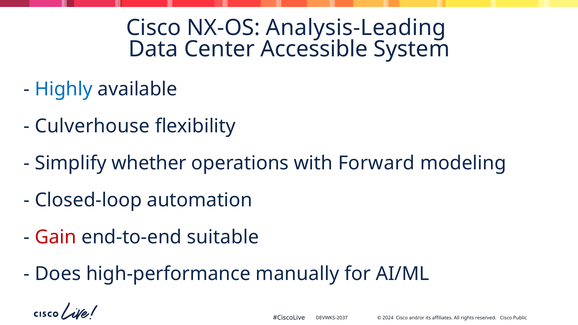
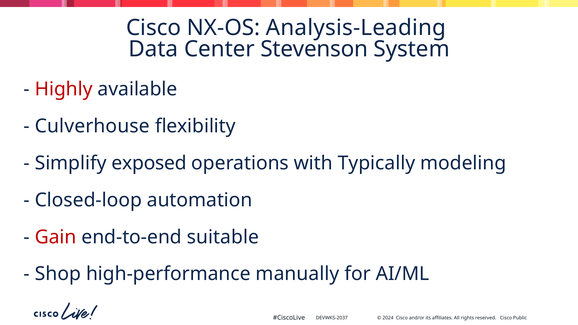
Accessible: Accessible -> Stevenson
Highly colour: blue -> red
whether: whether -> exposed
Forward: Forward -> Typically
Does: Does -> Shop
